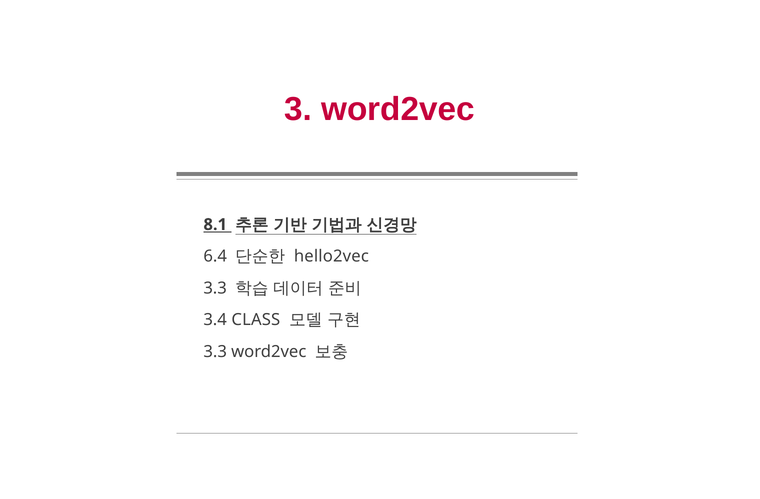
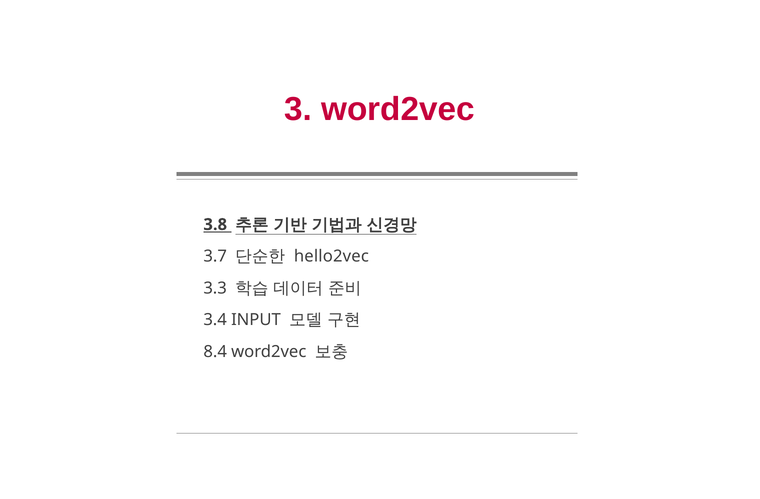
8.1: 8.1 -> 3.8
6.4: 6.4 -> 3.7
CLASS: CLASS -> INPUT
3.3 at (215, 352): 3.3 -> 8.4
